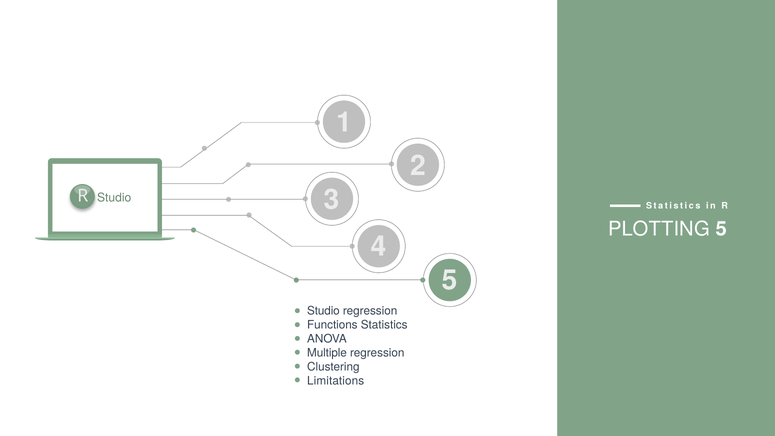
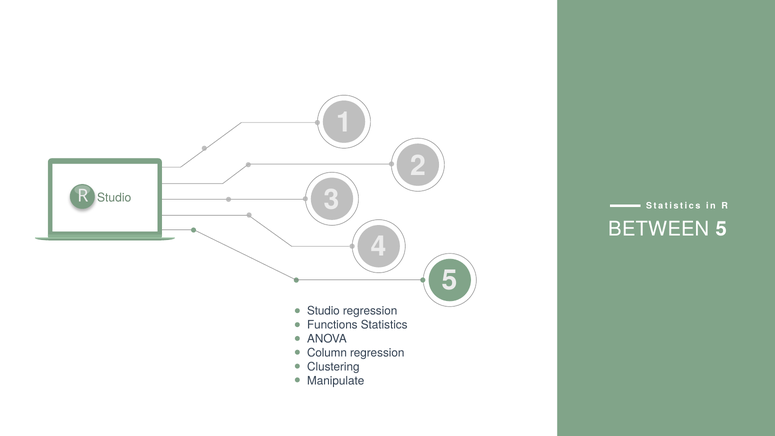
PLOTTING: PLOTTING -> BETWEEN
Multiple: Multiple -> Column
Limitations: Limitations -> Manipulate
